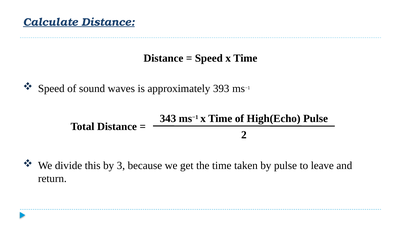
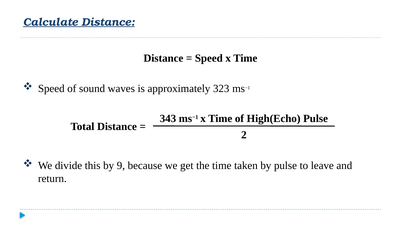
393: 393 -> 323
3: 3 -> 9
